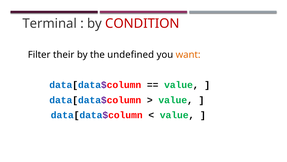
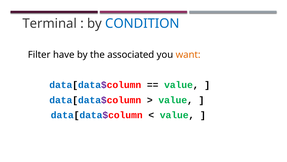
CONDITION colour: red -> blue
their: their -> have
undefined: undefined -> associated
